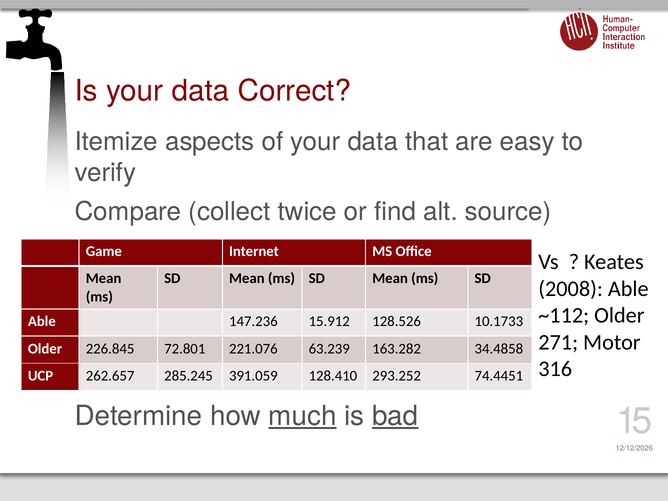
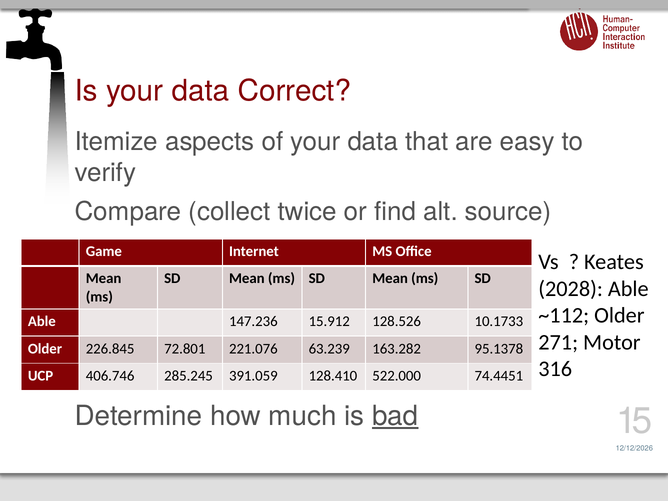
2008: 2008 -> 2028
34.4858: 34.4858 -> 95.1378
262.657: 262.657 -> 406.746
293.252: 293.252 -> 522.000
much underline: present -> none
